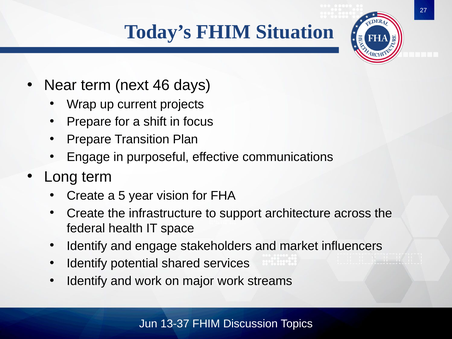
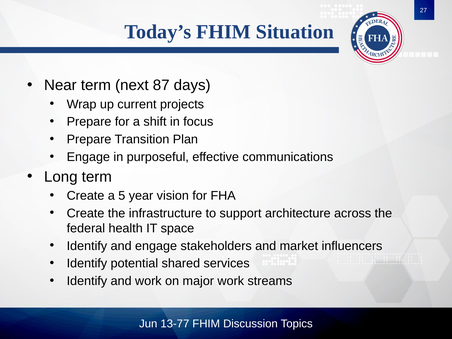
46: 46 -> 87
13-37: 13-37 -> 13-77
